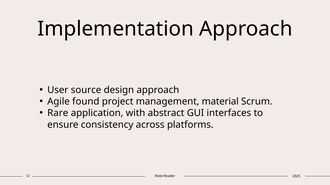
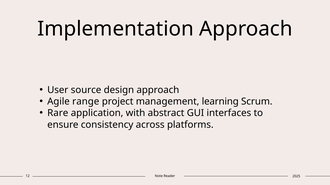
found: found -> range
material: material -> learning
